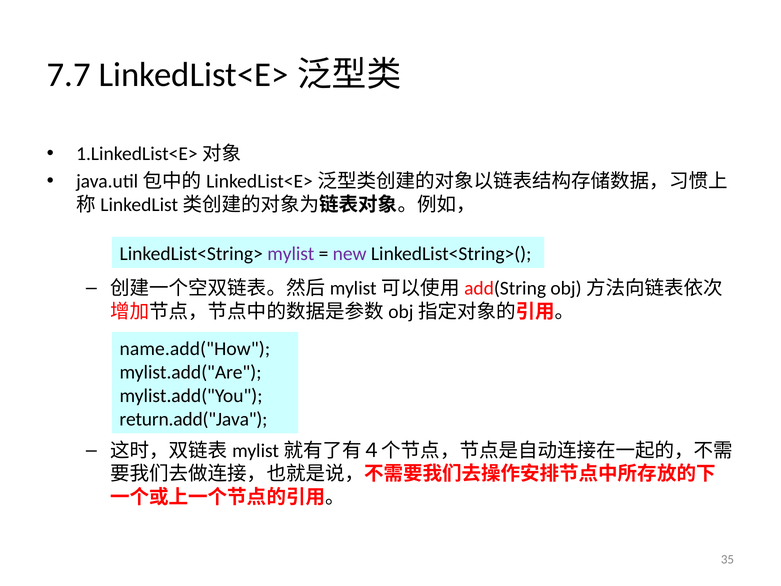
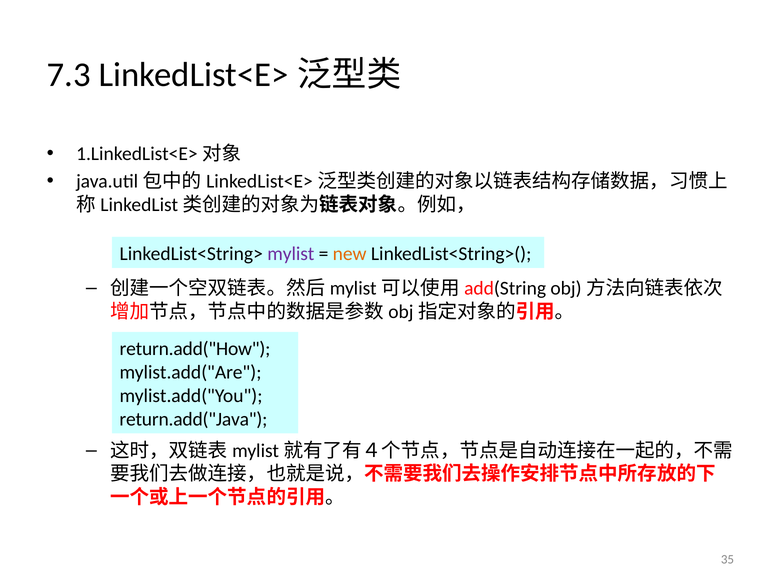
7.7: 7.7 -> 7.3
new colour: purple -> orange
name.add("How: name.add("How -> return.add("How
